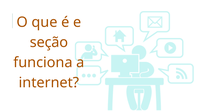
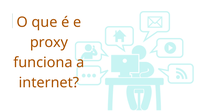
seção: seção -> proxy
